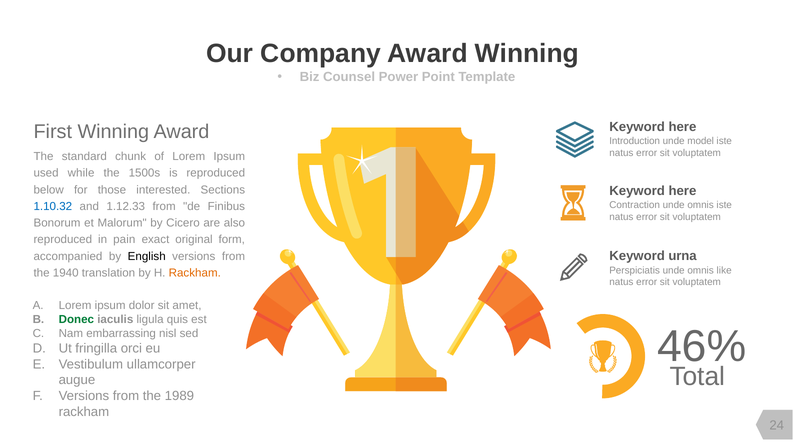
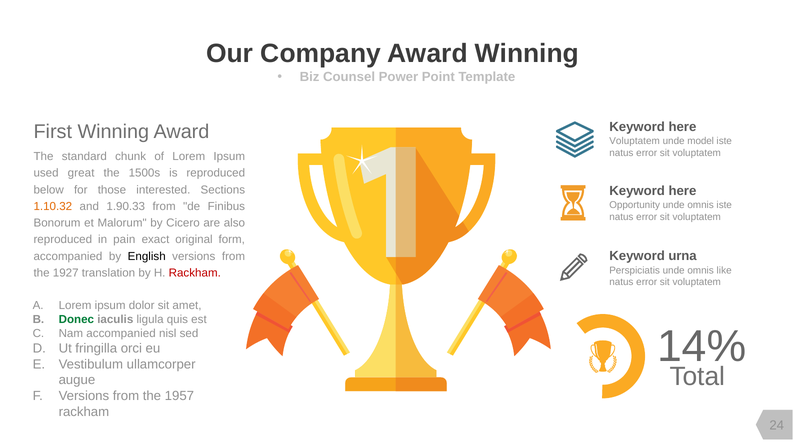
Introduction at (635, 141): Introduction -> Voluptatem
while: while -> great
Contraction: Contraction -> Opportunity
1.10.32 colour: blue -> orange
1.12.33: 1.12.33 -> 1.90.33
1940: 1940 -> 1927
Rackham at (195, 273) colour: orange -> red
46%: 46% -> 14%
Nam embarrassing: embarrassing -> accompanied
1989: 1989 -> 1957
